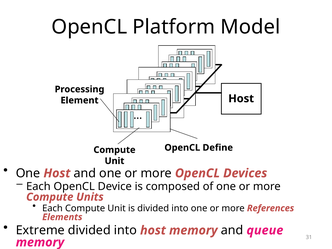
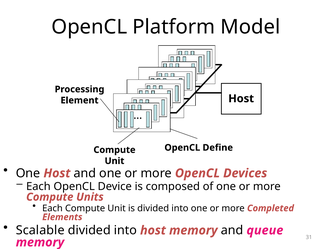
References: References -> Completed
Extreme: Extreme -> Scalable
